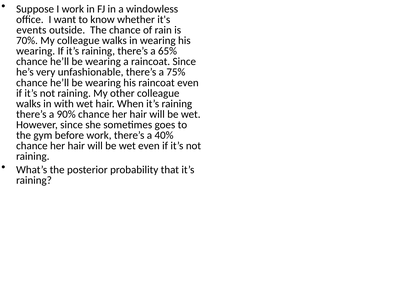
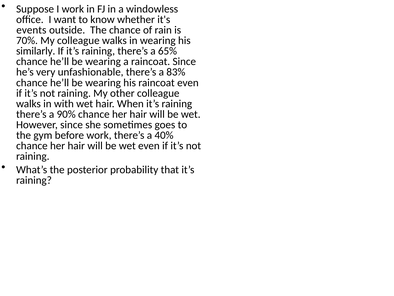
wearing at (36, 51): wearing -> similarly
75%: 75% -> 83%
